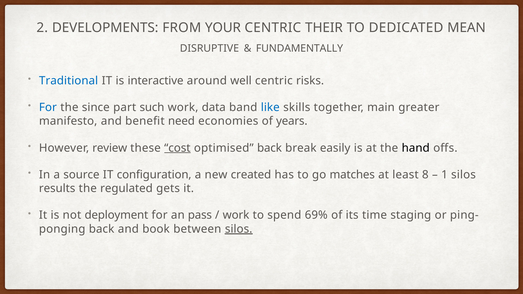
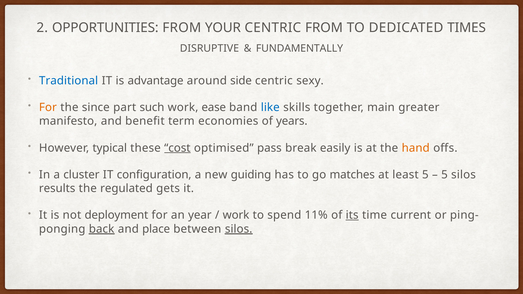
DEVELOPMENTS: DEVELOPMENTS -> OPPORTUNITIES
CENTRIC THEIR: THEIR -> FROM
MEAN: MEAN -> TIMES
interactive: interactive -> advantage
well: well -> side
risks: risks -> sexy
For at (48, 107) colour: blue -> orange
data: data -> ease
need: need -> term
review: review -> typical
optimised back: back -> pass
hand colour: black -> orange
source: source -> cluster
created: created -> guiding
least 8: 8 -> 5
1 at (444, 175): 1 -> 5
pass: pass -> year
69%: 69% -> 11%
its underline: none -> present
staging: staging -> current
back at (102, 229) underline: none -> present
book: book -> place
